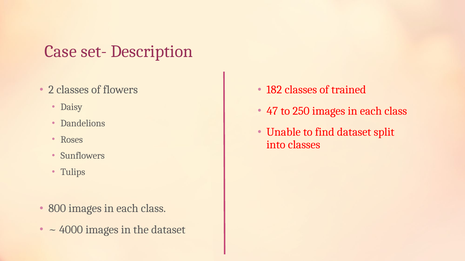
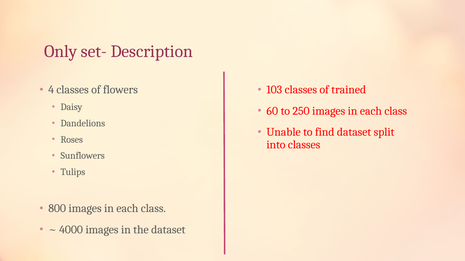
Case: Case -> Only
2: 2 -> 4
182: 182 -> 103
47: 47 -> 60
